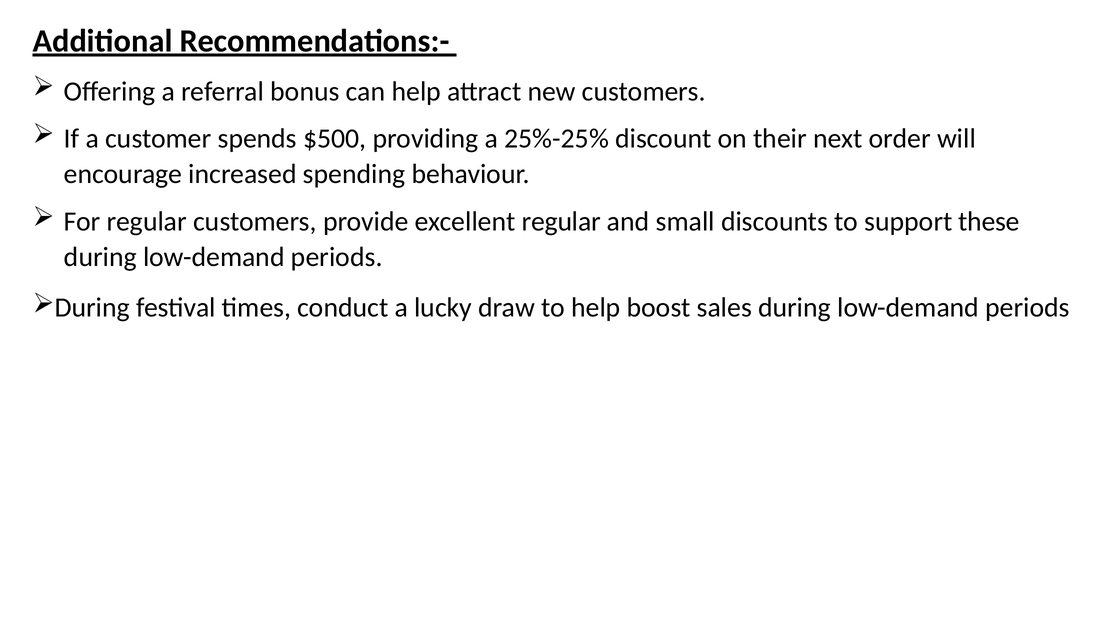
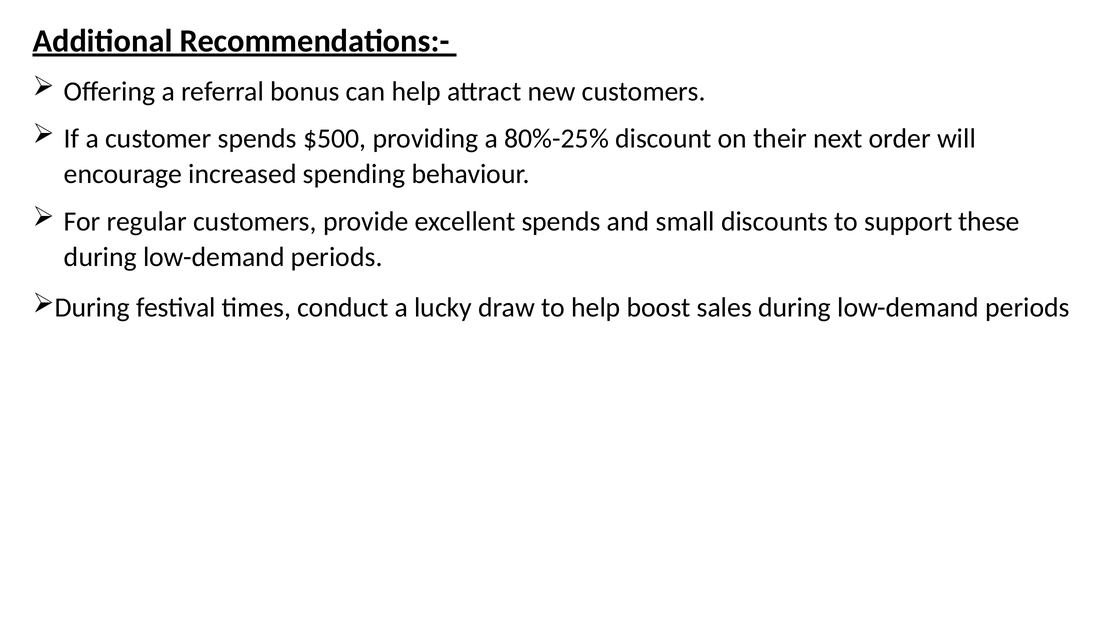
25%-25%: 25%-25% -> 80%-25%
excellent regular: regular -> spends
